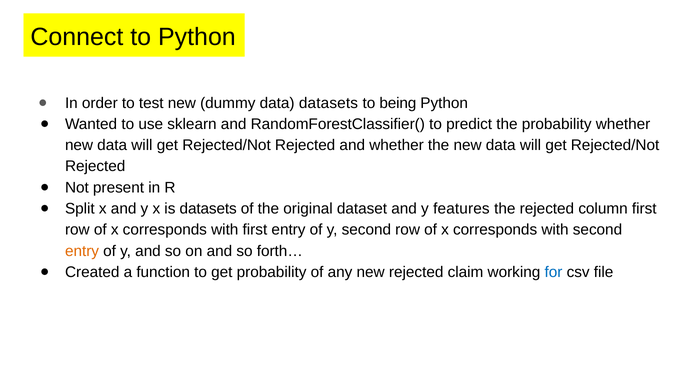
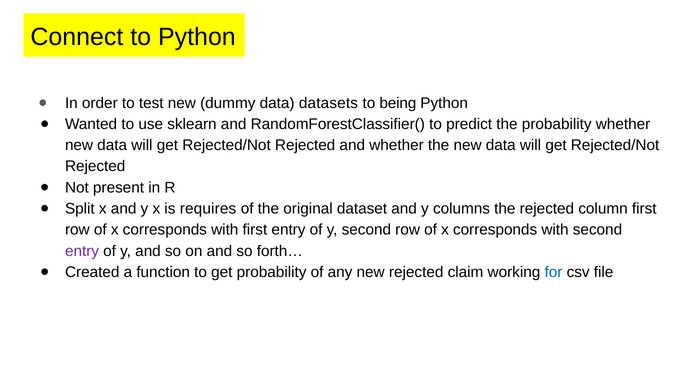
is datasets: datasets -> requires
features: features -> columns
entry at (82, 251) colour: orange -> purple
